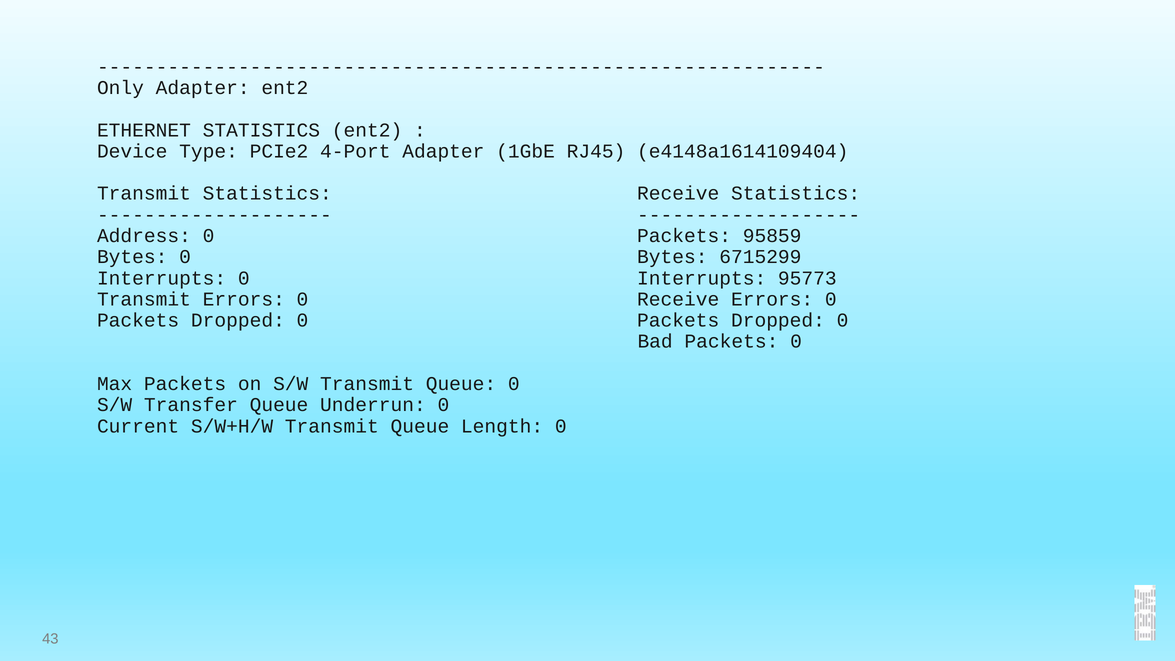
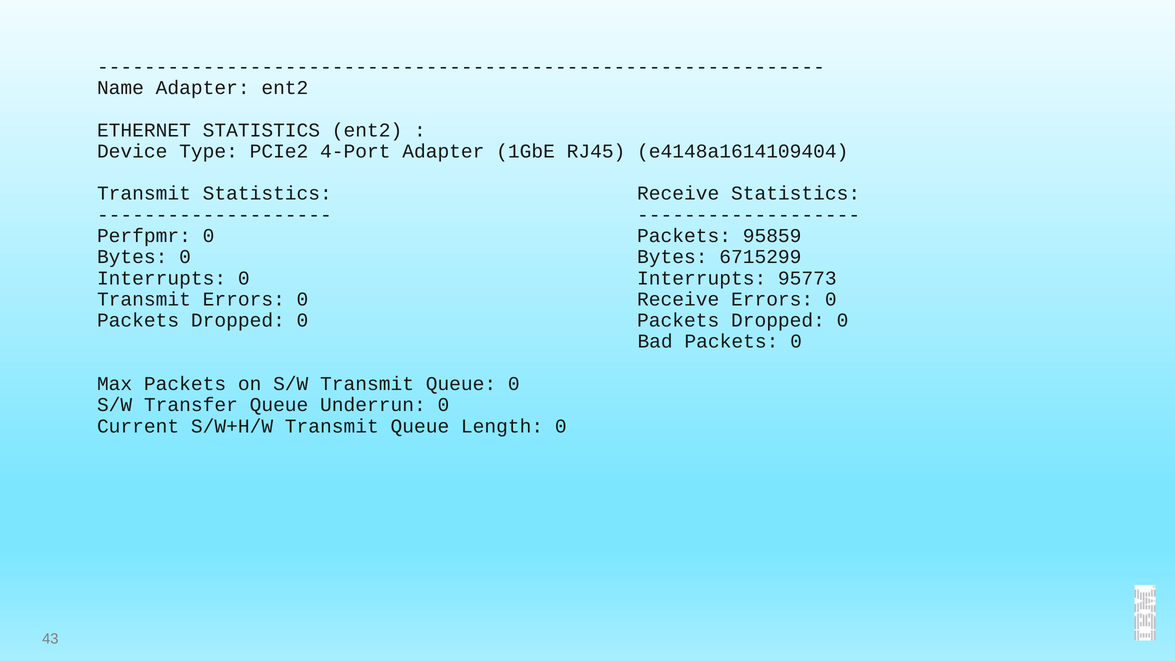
Only: Only -> Name
Address: Address -> Perfpmr
